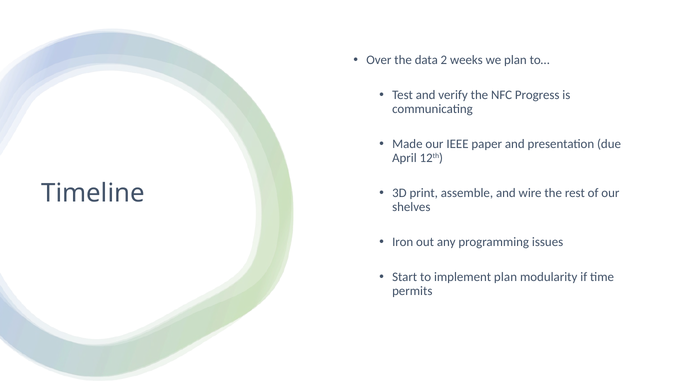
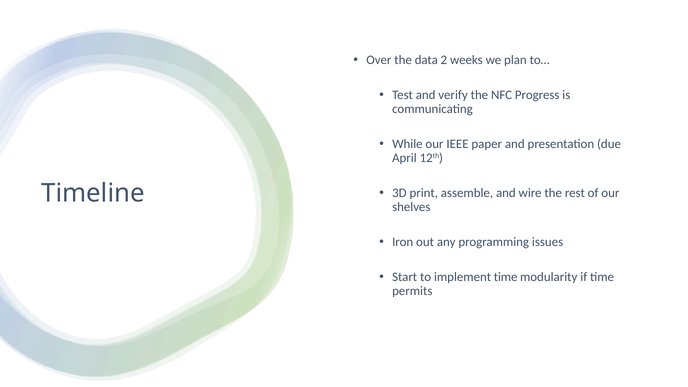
Made: Made -> While
implement plan: plan -> time
